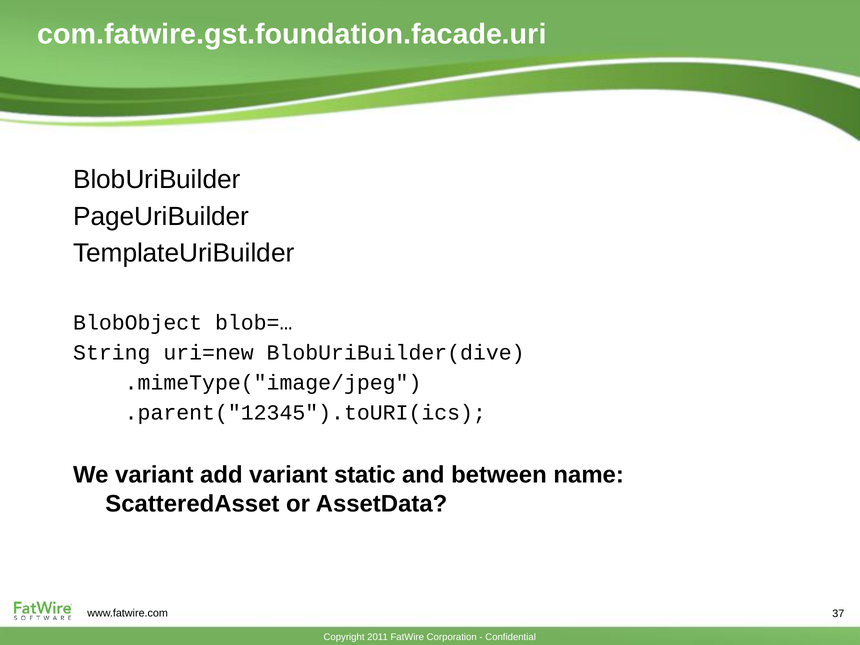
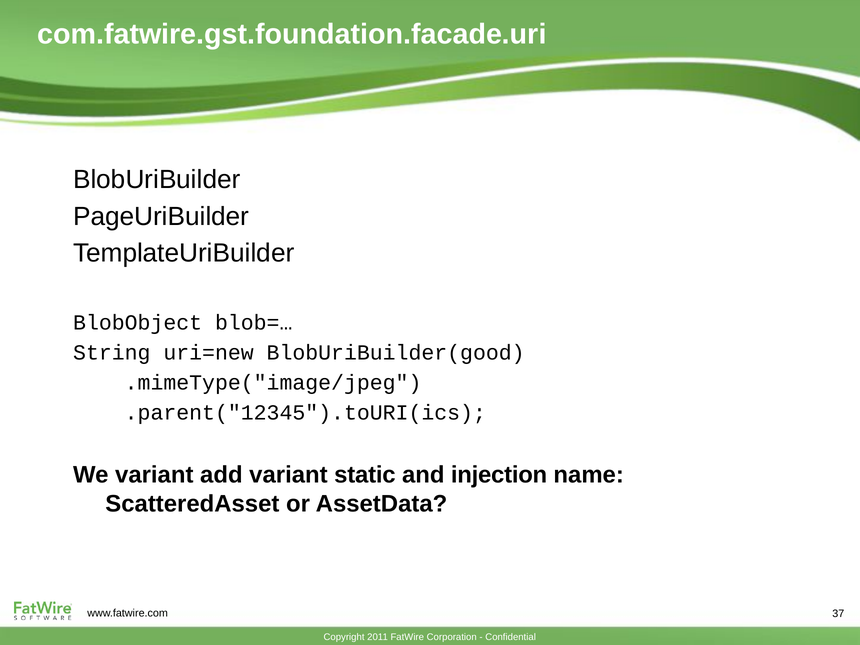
BlobUriBuilder(dive: BlobUriBuilder(dive -> BlobUriBuilder(good
between: between -> injection
